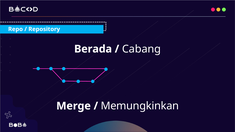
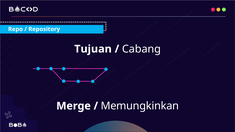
Berada: Berada -> Tujuan
